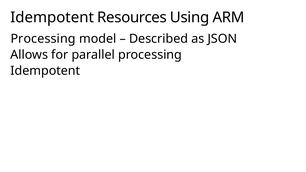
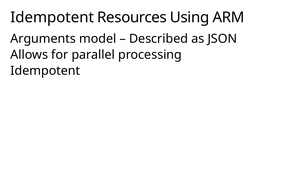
Processing at (43, 39): Processing -> Arguments
